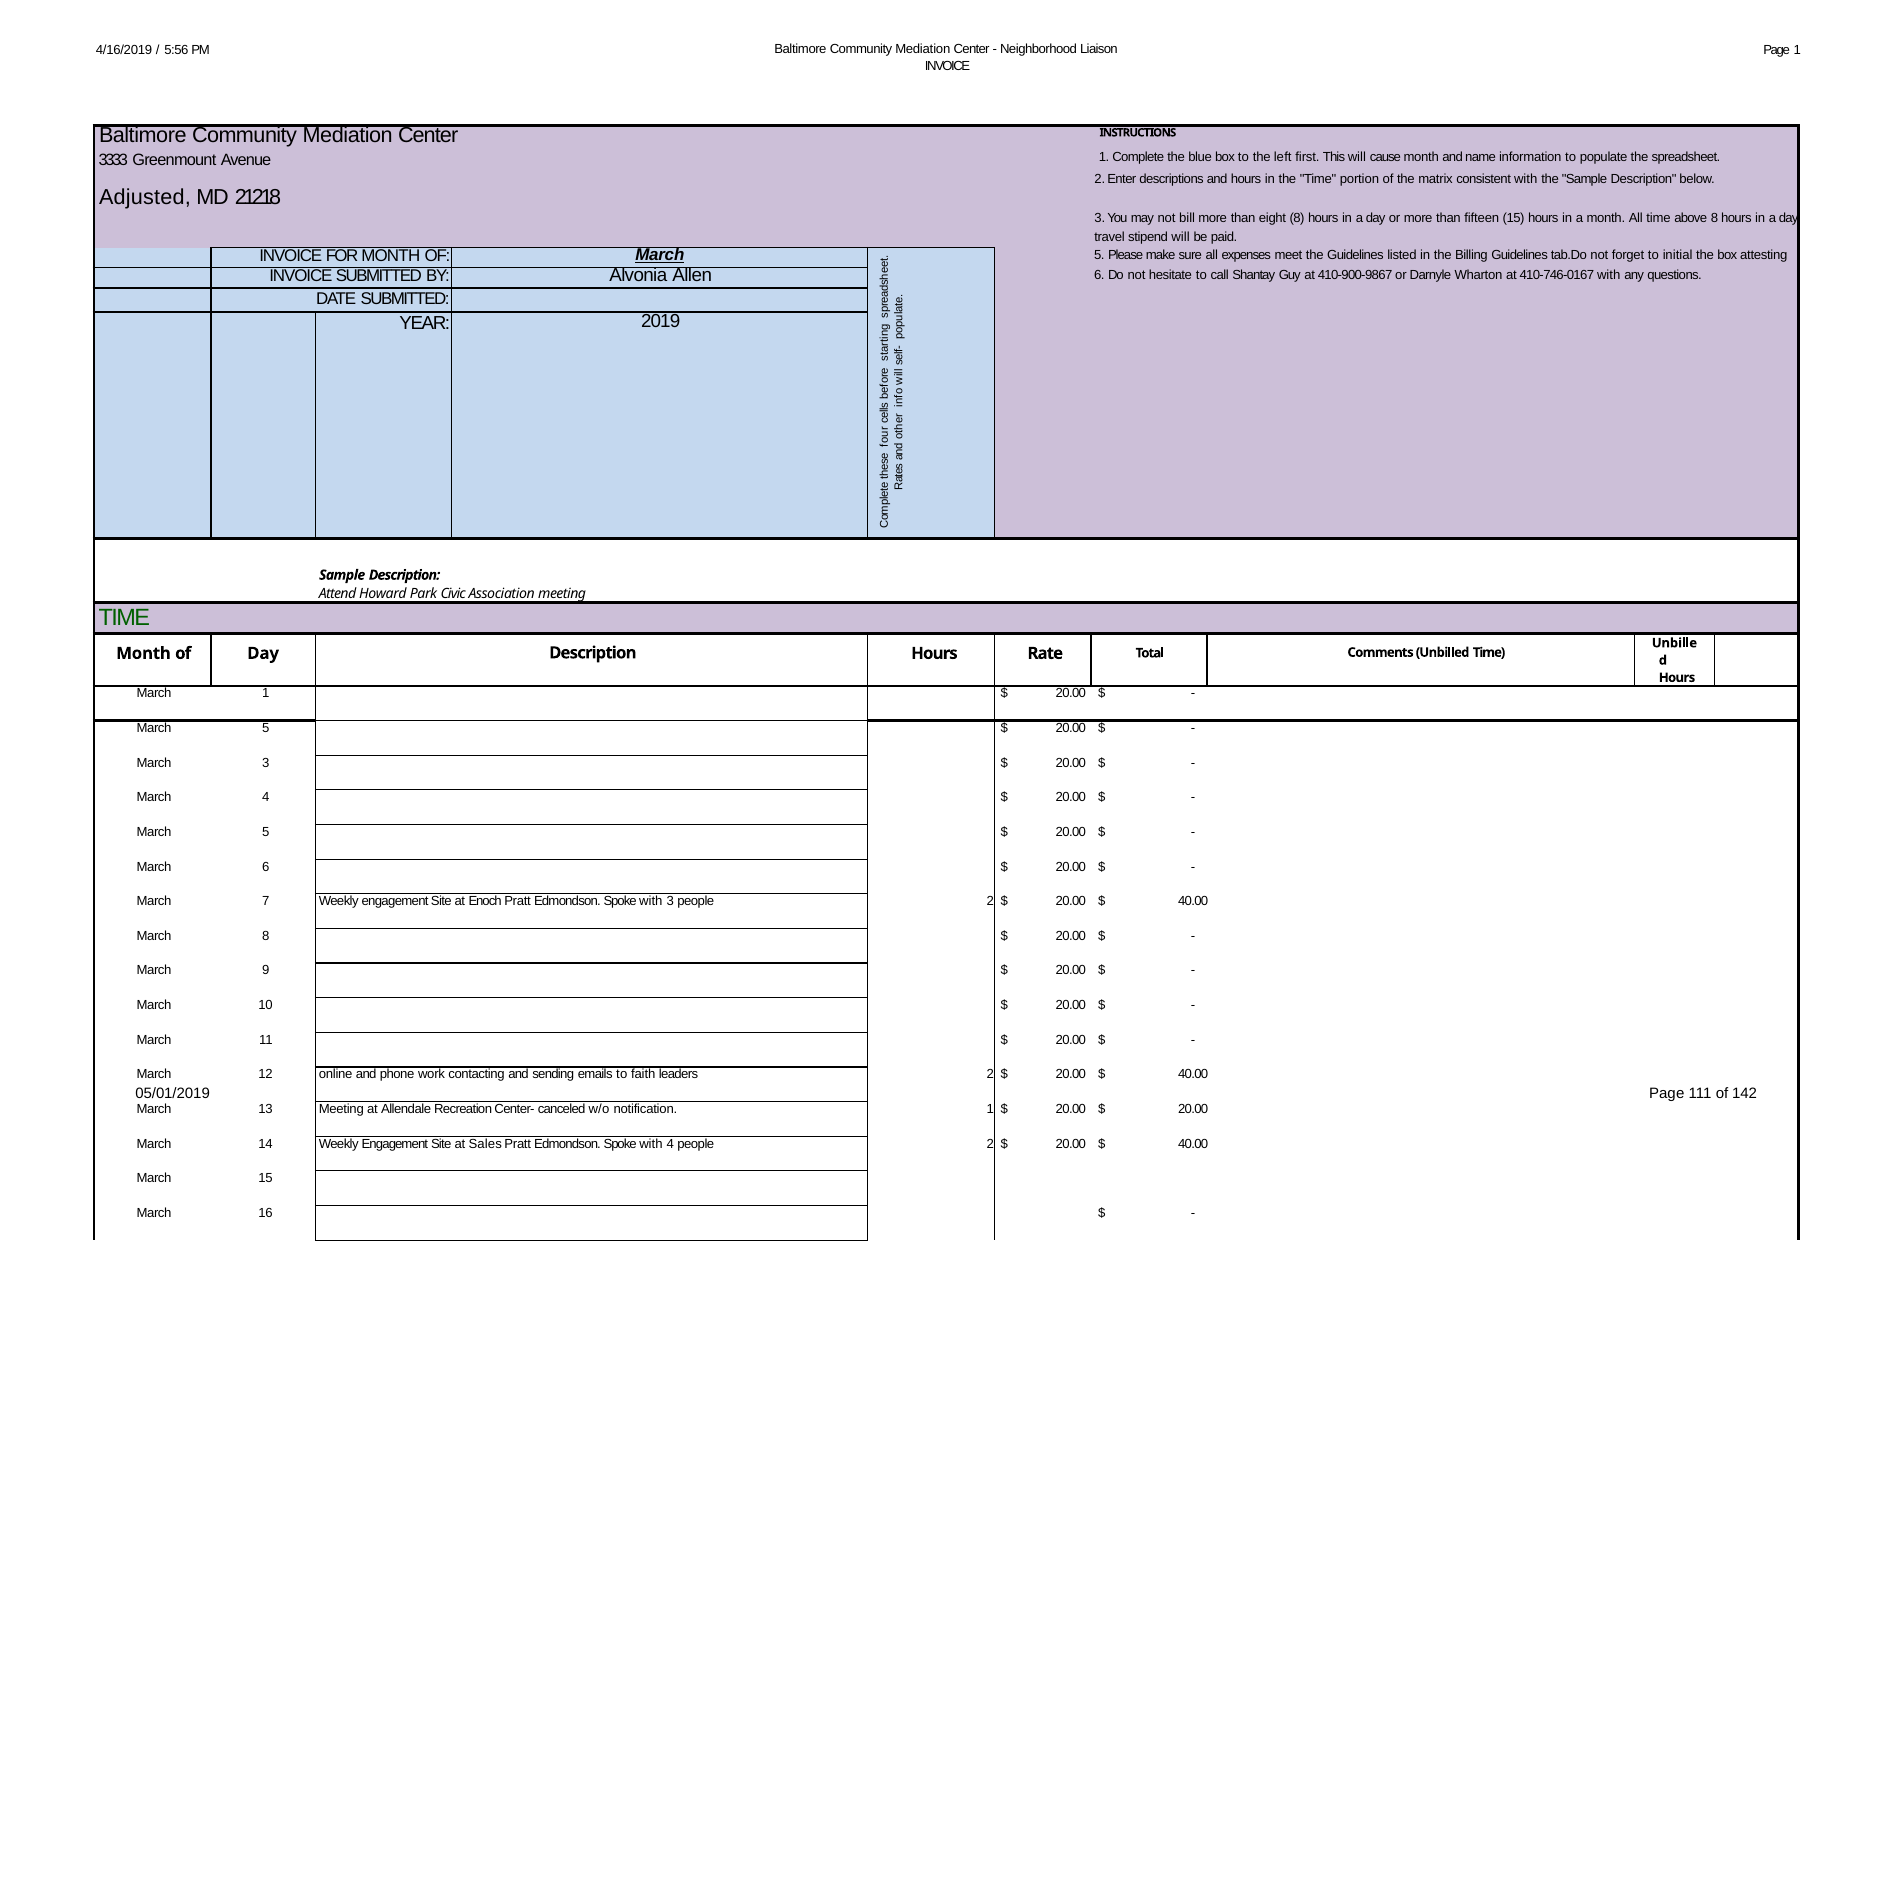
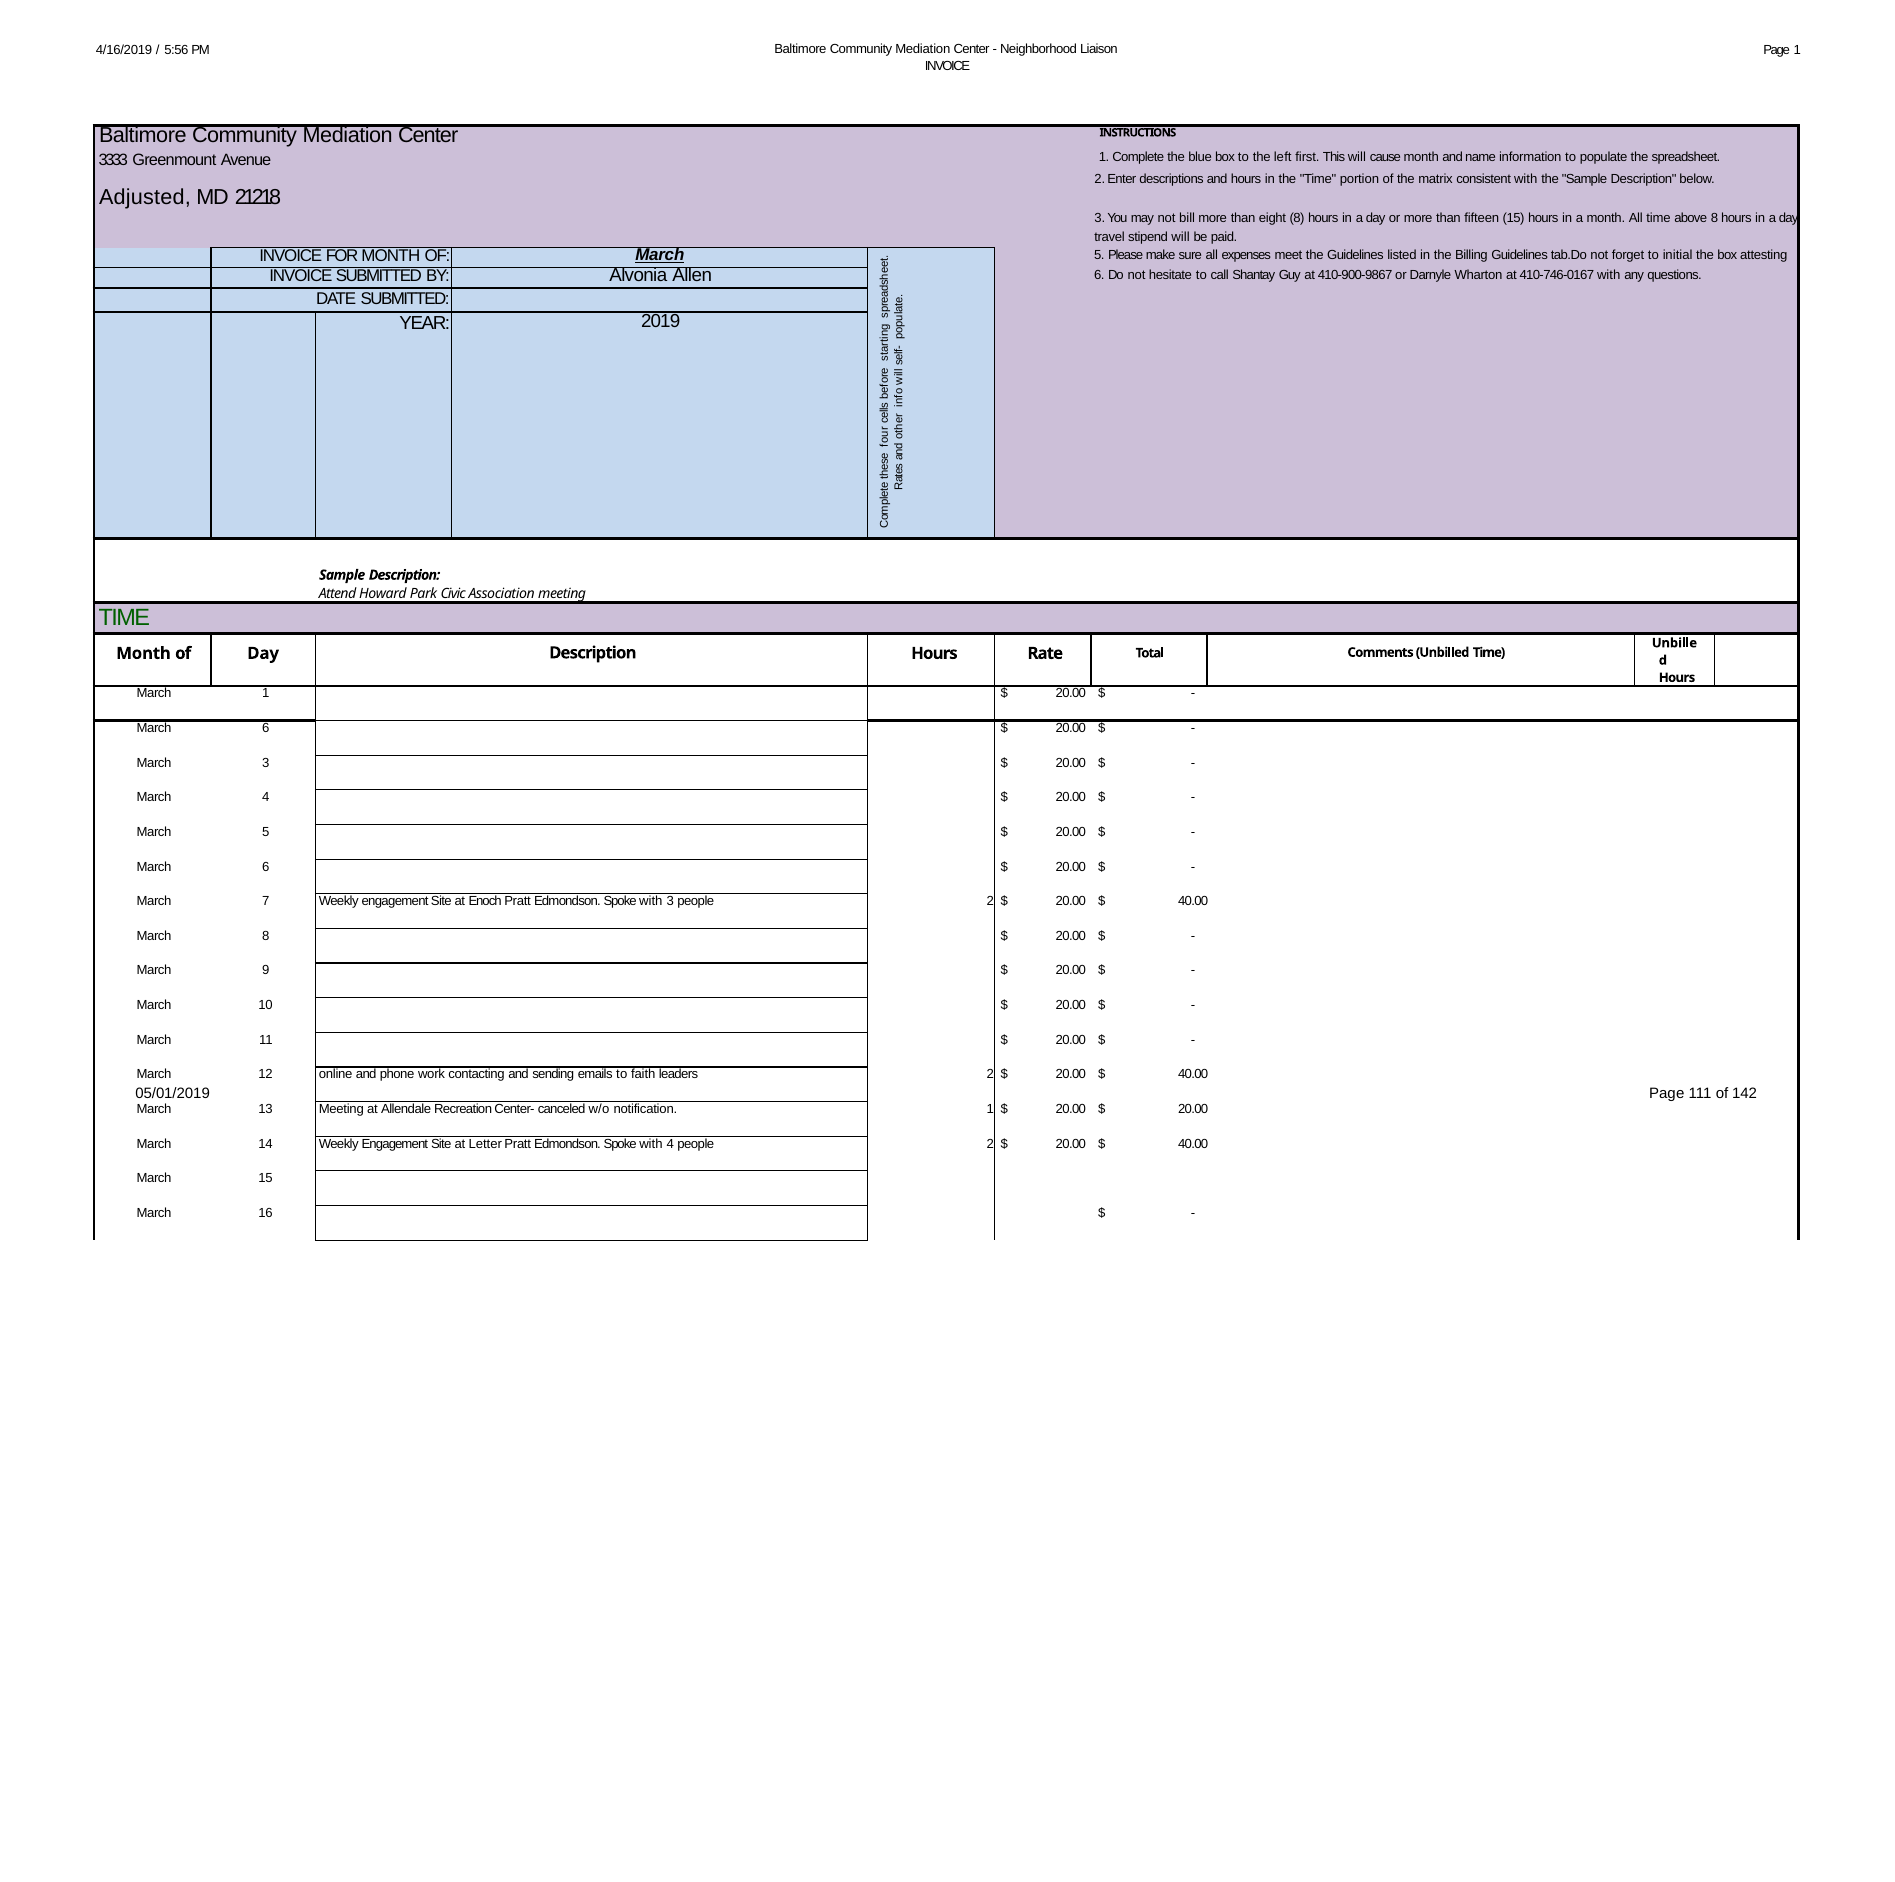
5 at (266, 728): 5 -> 6
Sales: Sales -> Letter
